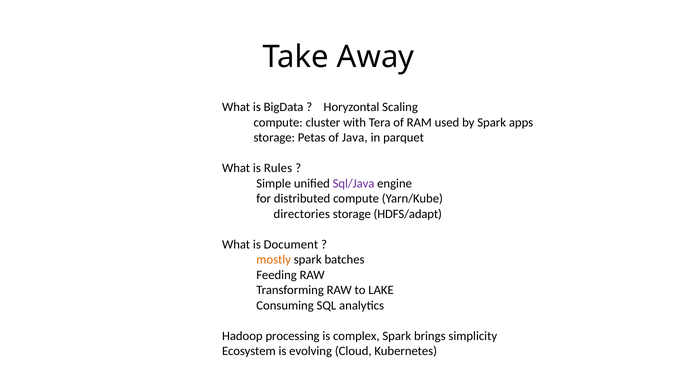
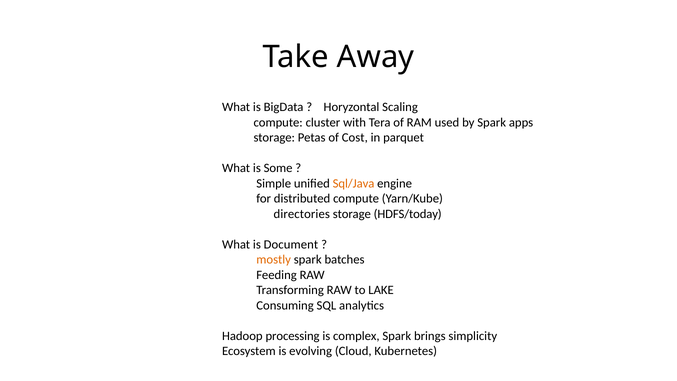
Java: Java -> Cost
Rules: Rules -> Some
Sql/Java colour: purple -> orange
HDFS/adapt: HDFS/adapt -> HDFS/today
